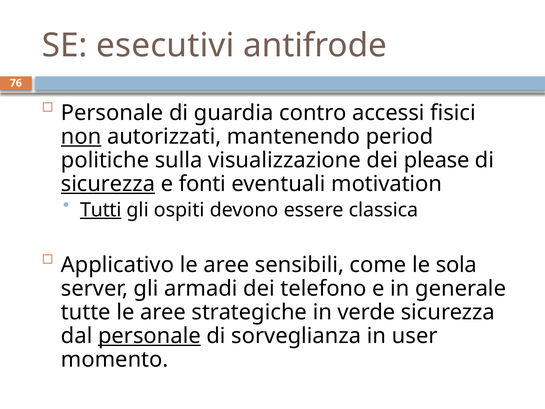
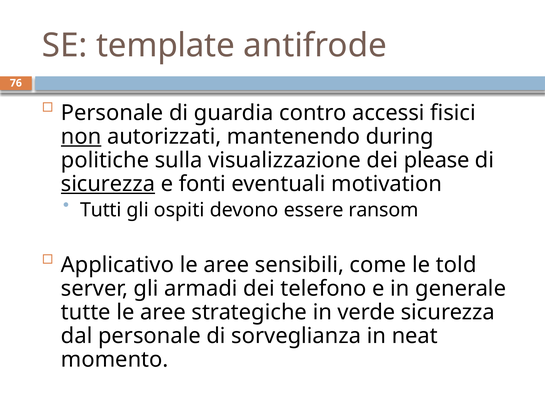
esecutivi: esecutivi -> template
period: period -> during
Tutti underline: present -> none
classica: classica -> ransom
sola: sola -> told
personale at (149, 336) underline: present -> none
user: user -> neat
